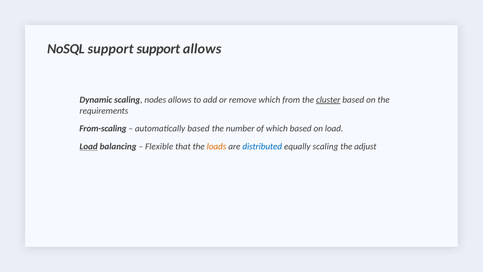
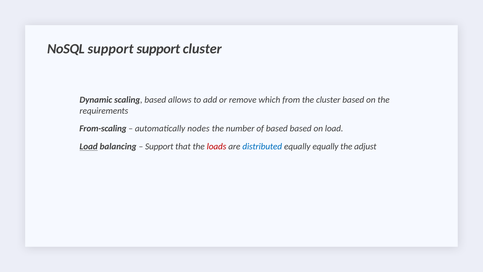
support allows: allows -> cluster
scaling nodes: nodes -> based
cluster at (328, 100) underline: present -> none
automatically based: based -> nodes
of which: which -> based
Flexible at (159, 146): Flexible -> Support
loads colour: orange -> red
equally scaling: scaling -> equally
